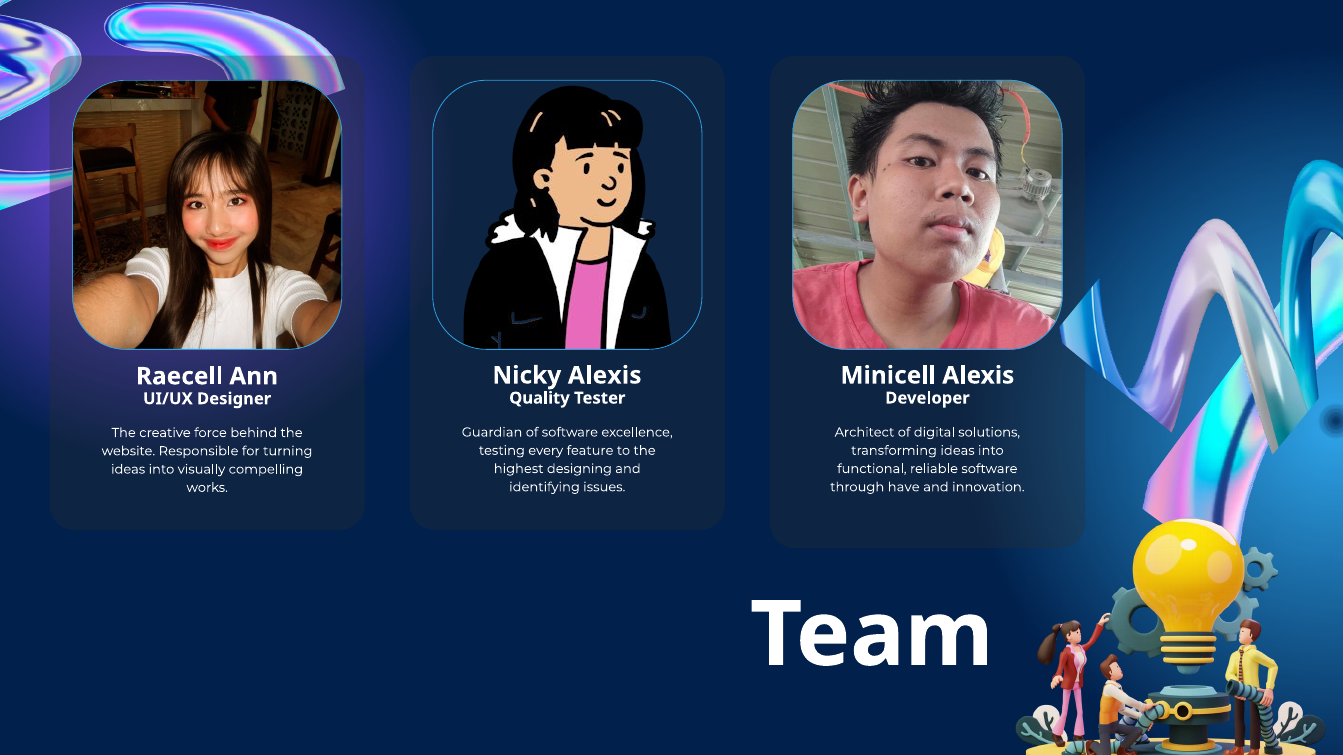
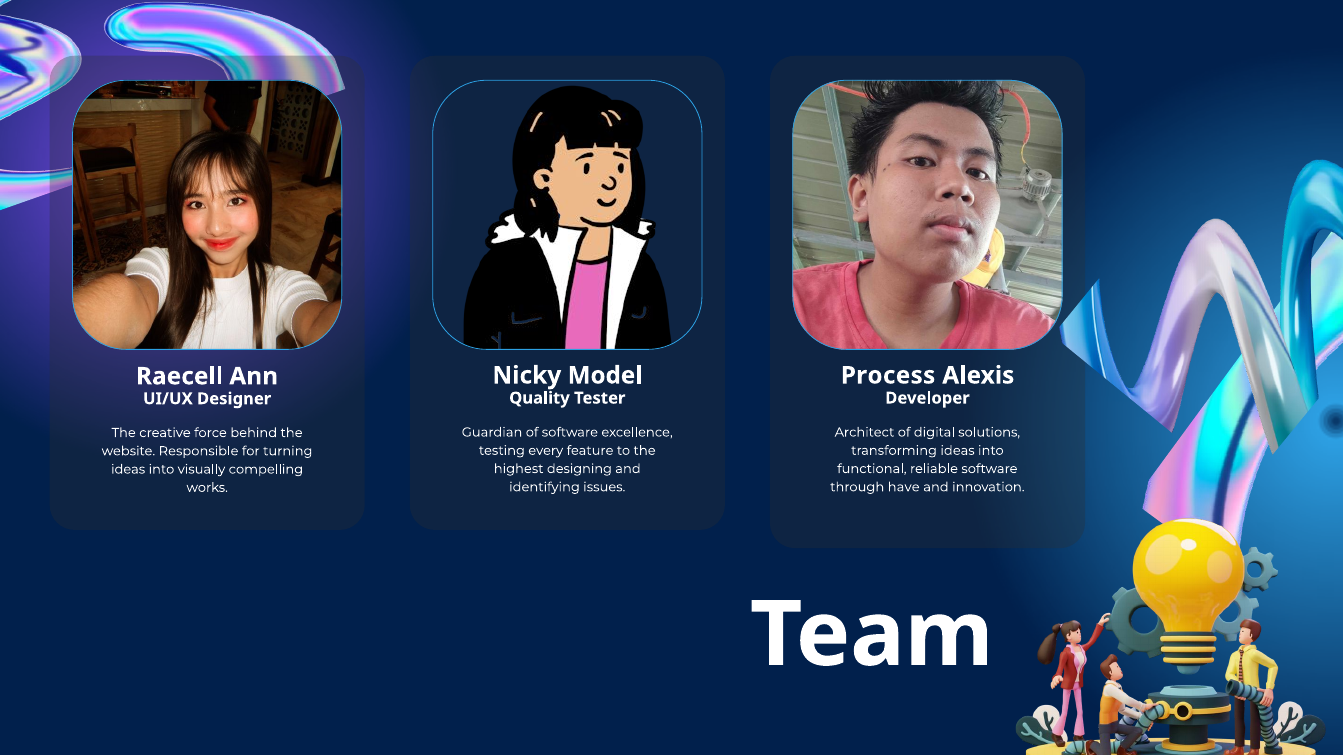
Nicky Alexis: Alexis -> Model
Minicell: Minicell -> Process
